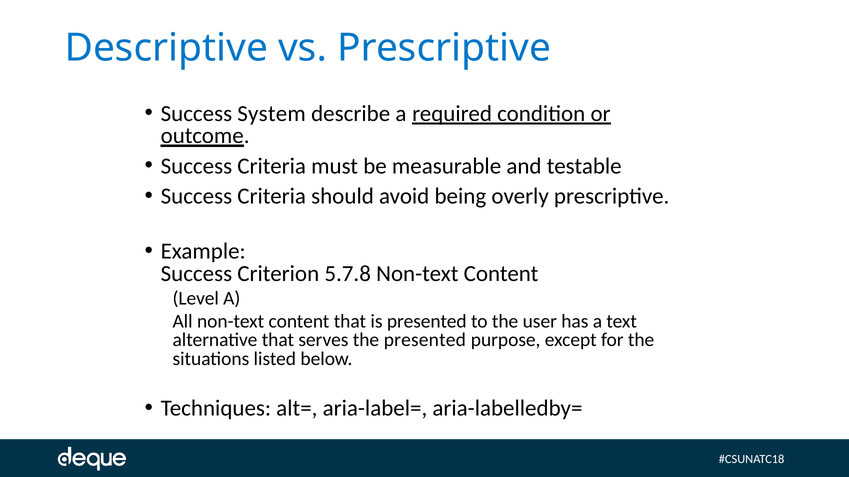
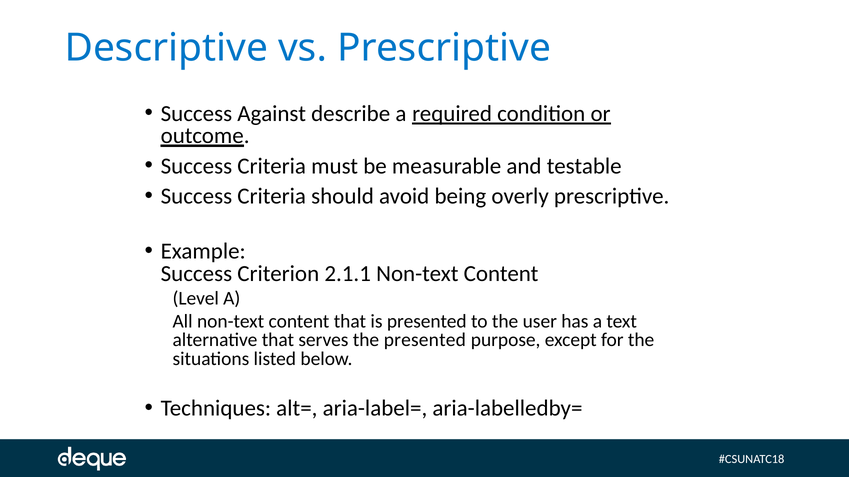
System: System -> Against
5.7.8: 5.7.8 -> 2.1.1
